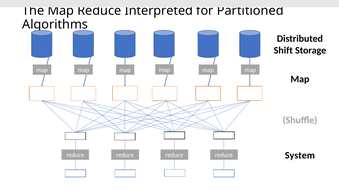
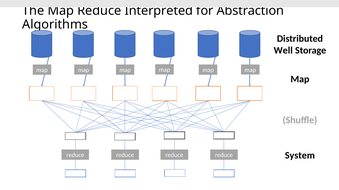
Partitioned: Partitioned -> Abstraction
Shift: Shift -> Well
